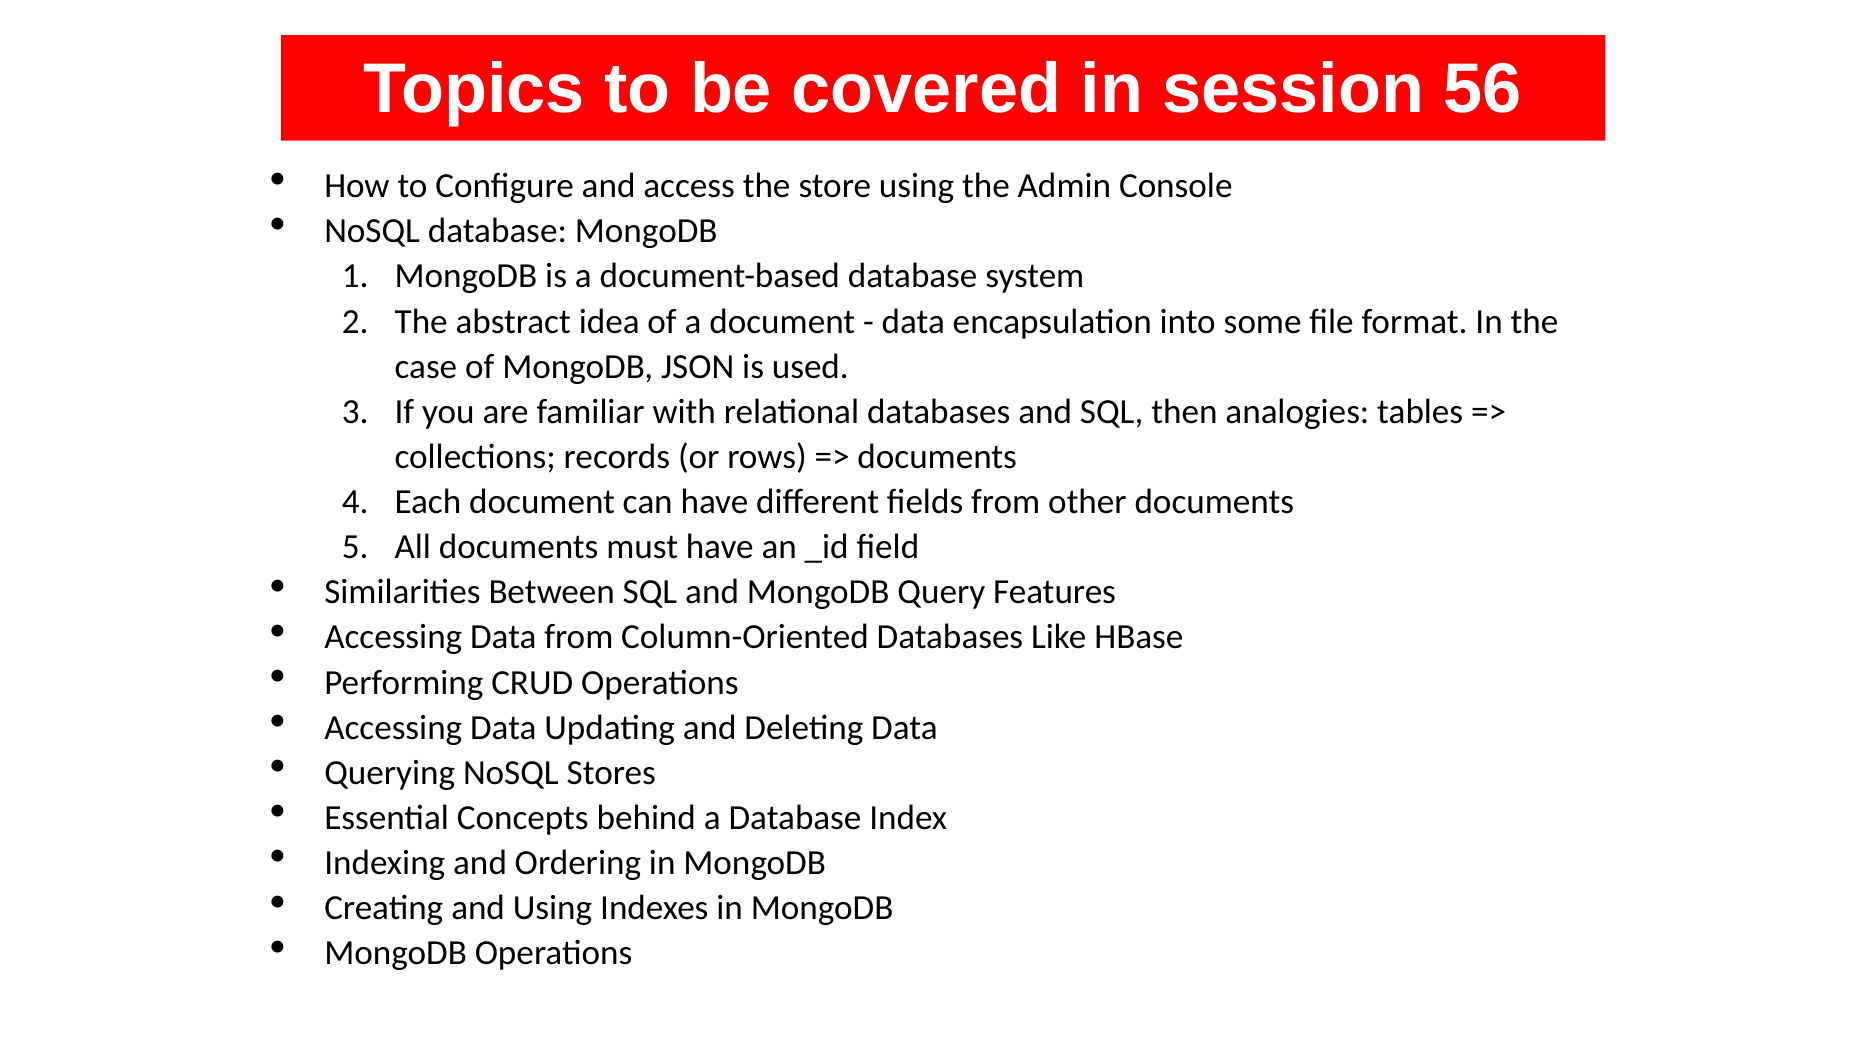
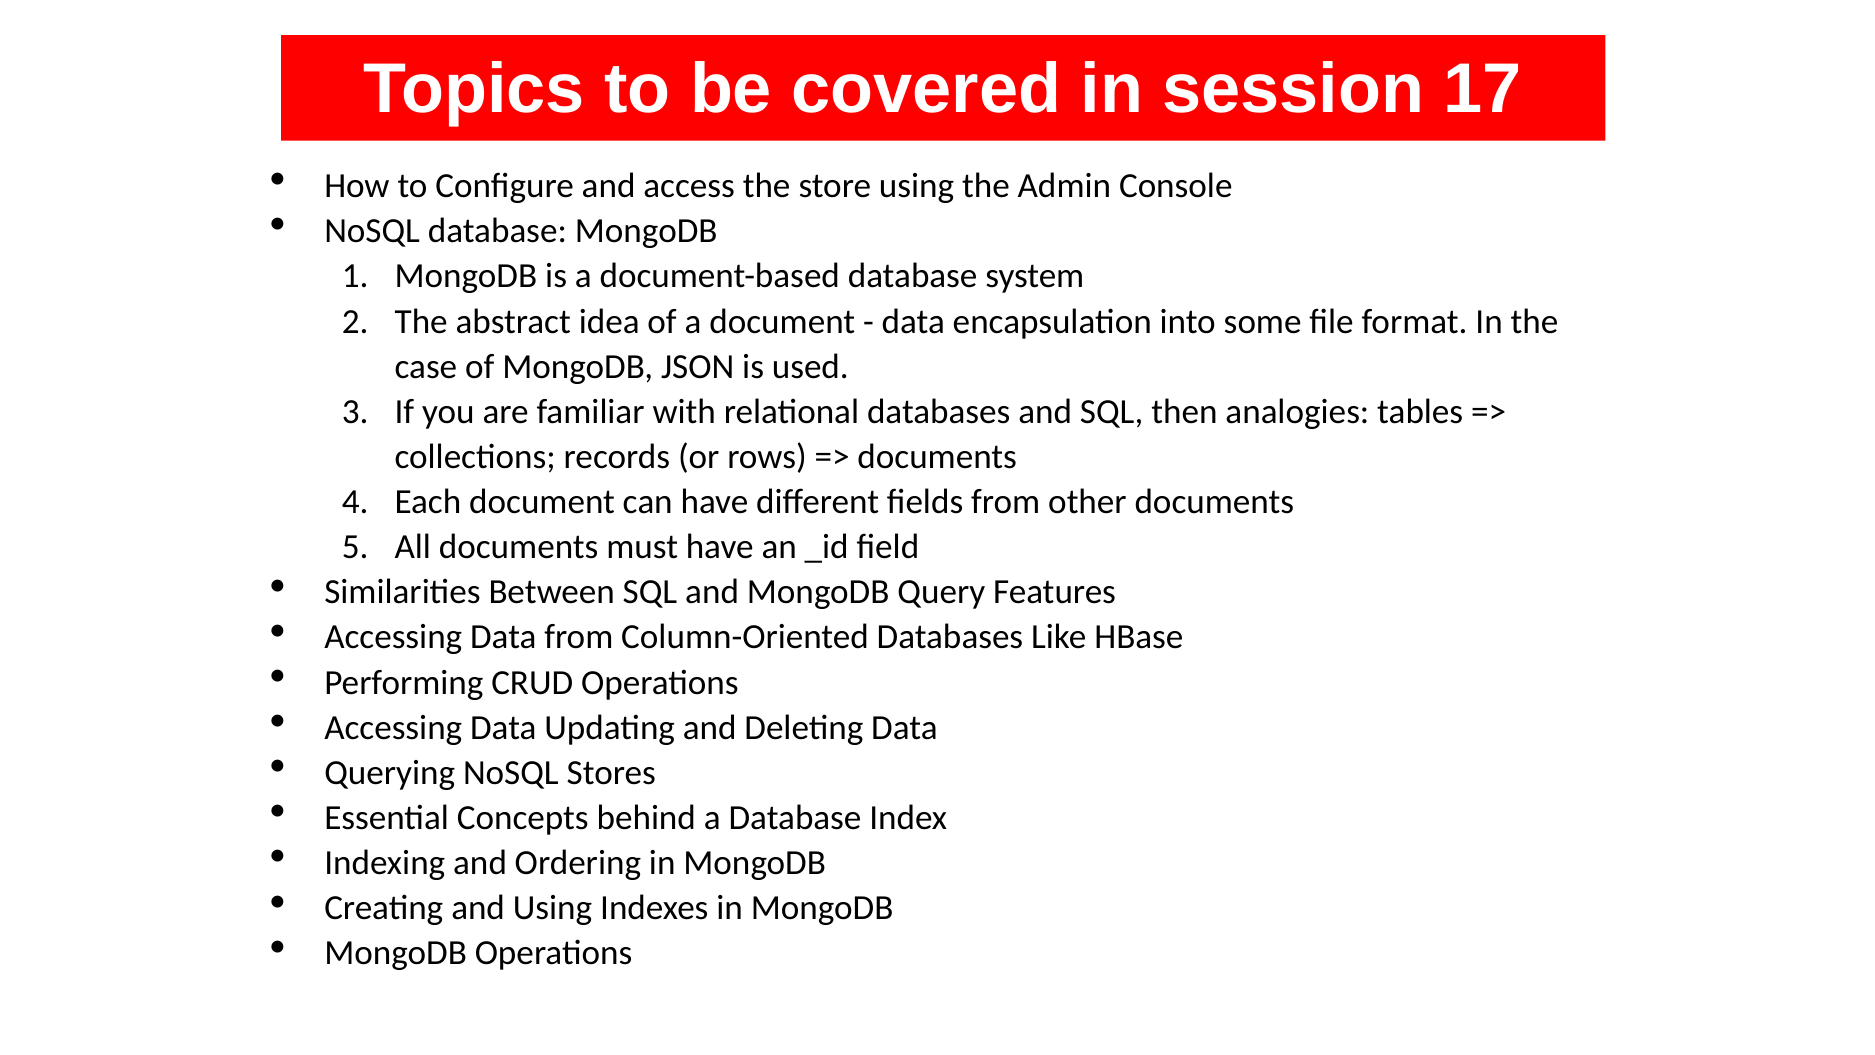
56: 56 -> 17
